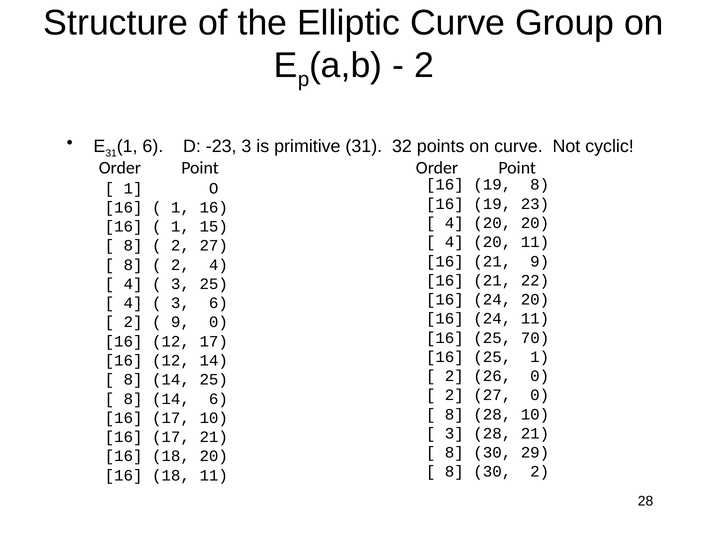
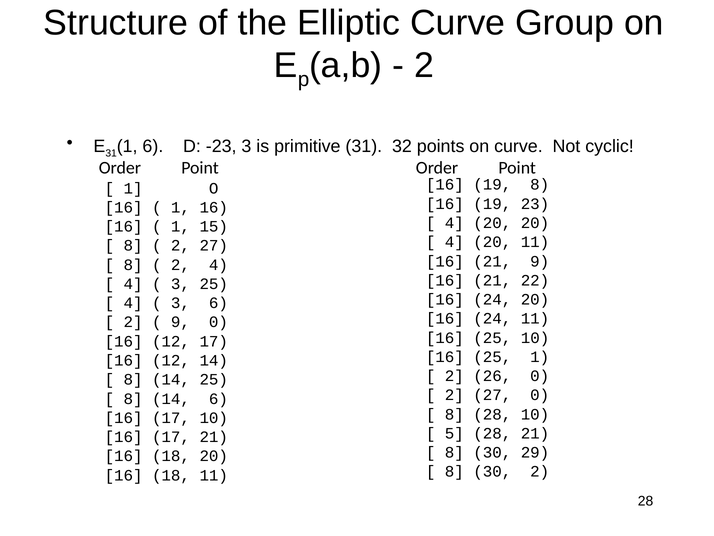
25 70: 70 -> 10
3 at (454, 433): 3 -> 5
